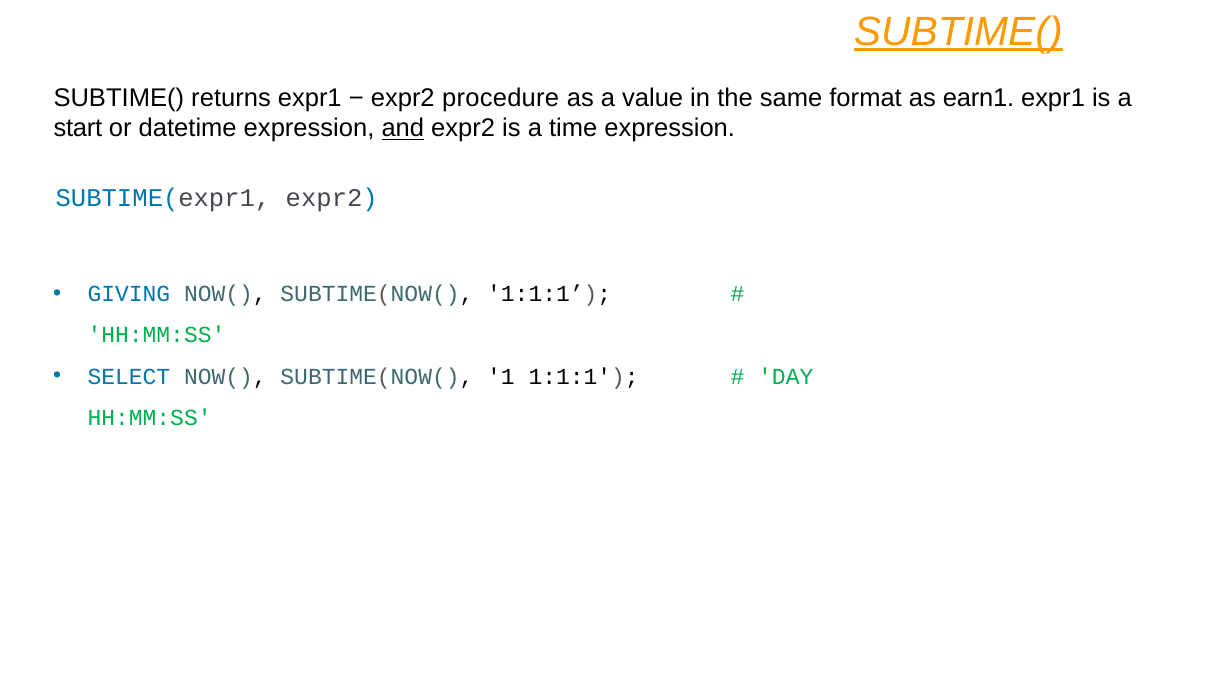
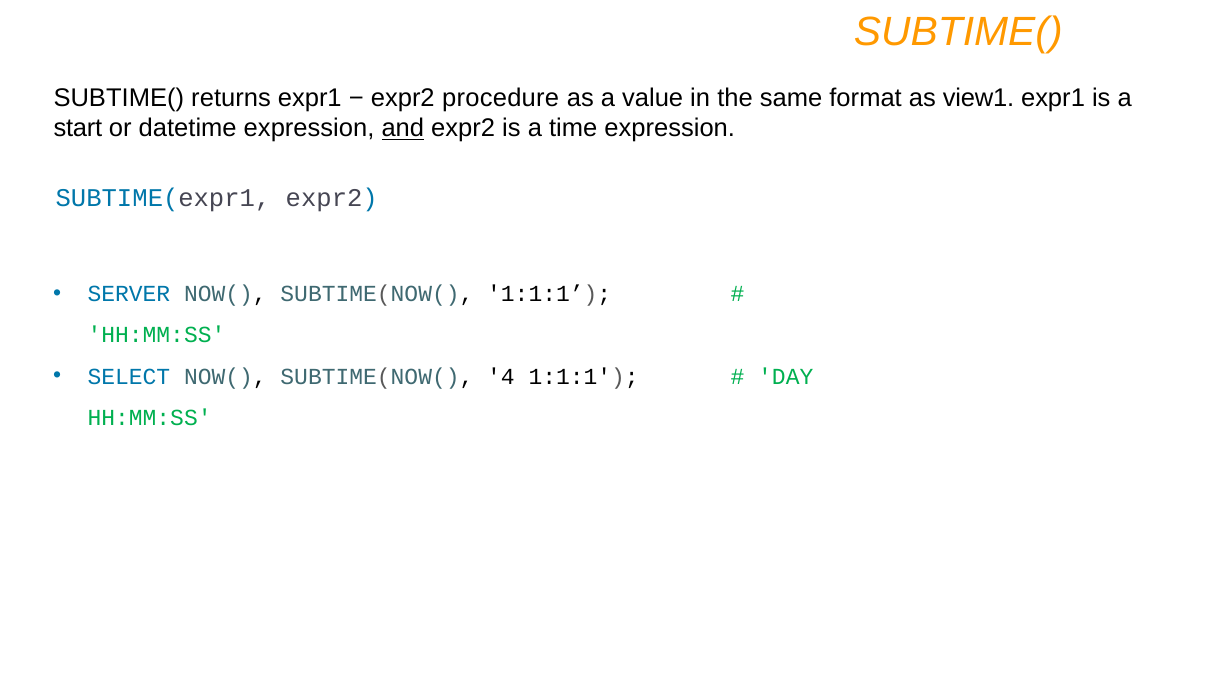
SUBTIME( at (958, 32) underline: present -> none
earn1: earn1 -> view1
GIVING: GIVING -> SERVER
1: 1 -> 4
